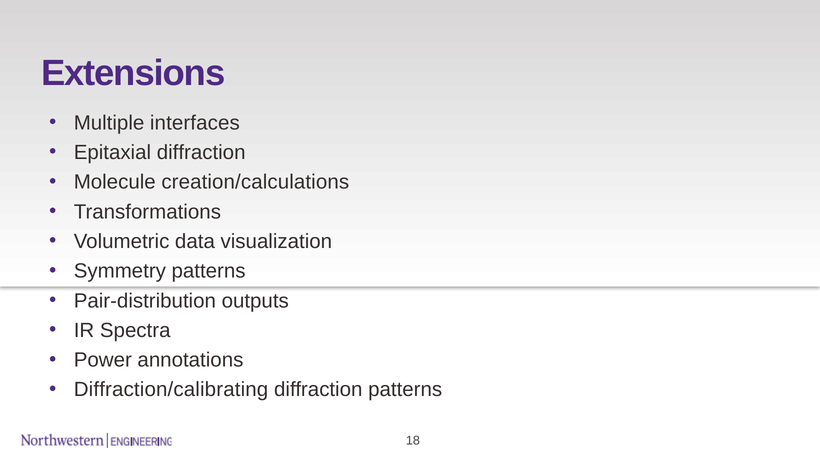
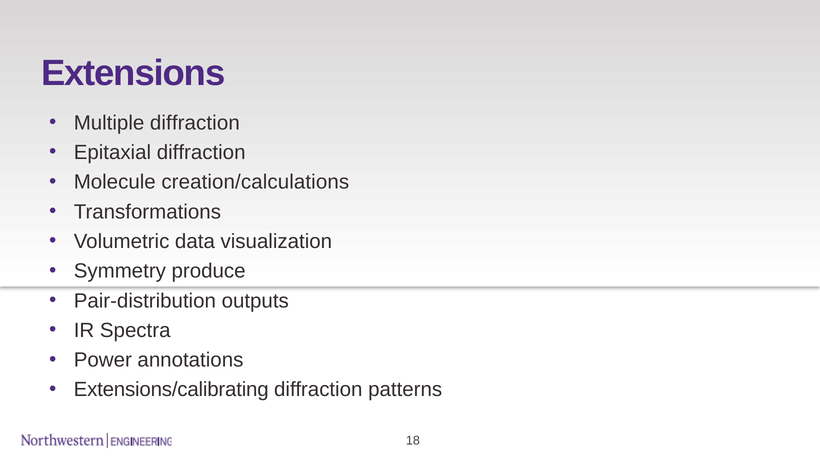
Multiple interfaces: interfaces -> diffraction
Symmetry patterns: patterns -> produce
Diffraction/calibrating: Diffraction/calibrating -> Extensions/calibrating
